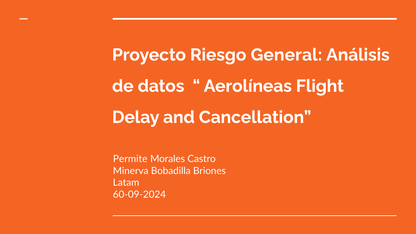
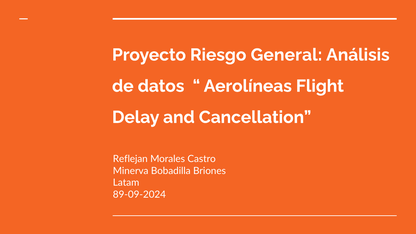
Permite: Permite -> Reflejan
60-09-2024: 60-09-2024 -> 89-09-2024
